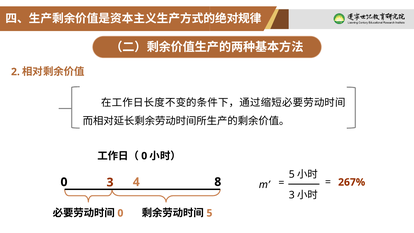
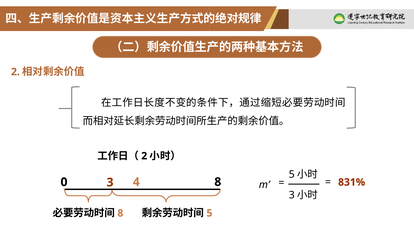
0 at (144, 156): 0 -> 2
267%: 267% -> 831%
0 at (120, 213): 0 -> 8
